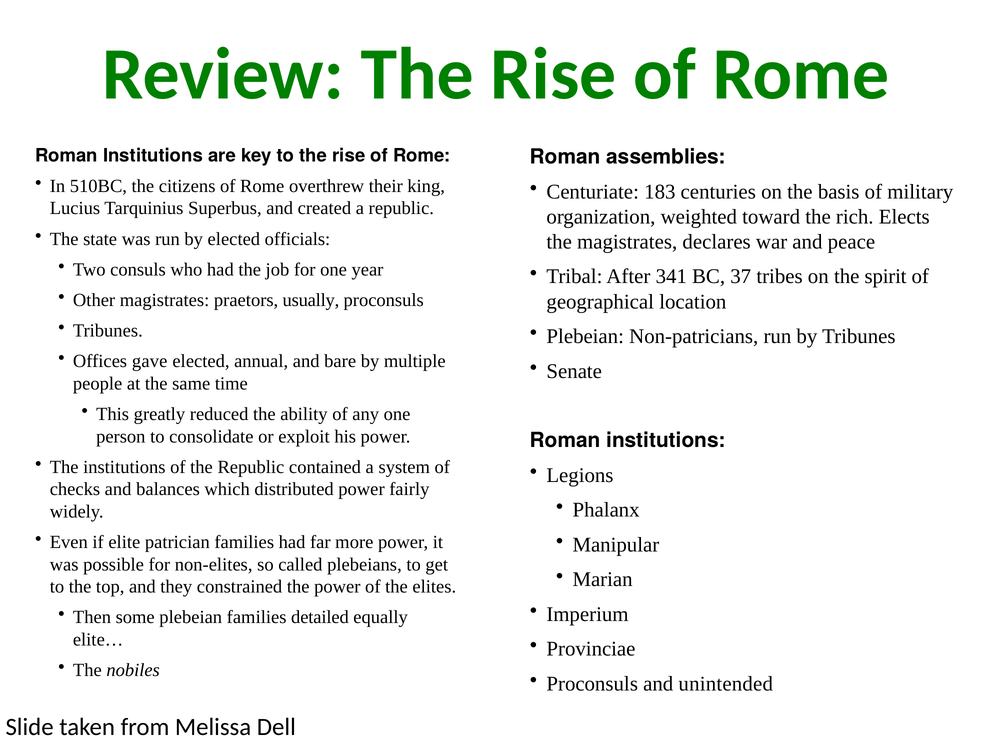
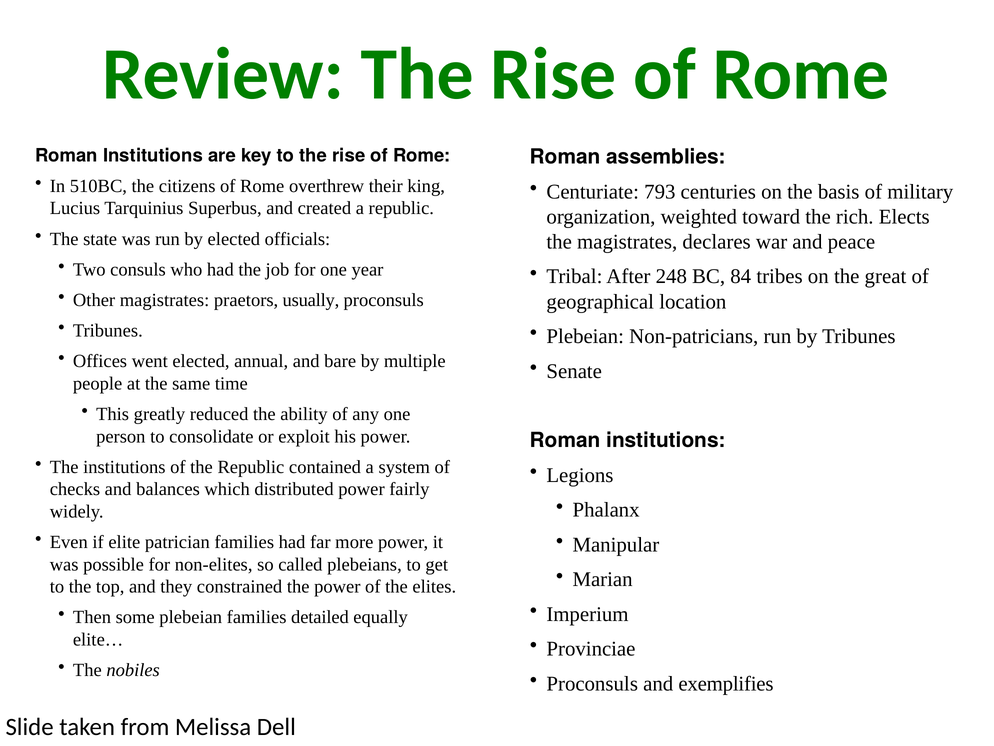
183: 183 -> 793
341: 341 -> 248
37: 37 -> 84
spirit: spirit -> great
gave: gave -> went
unintended: unintended -> exemplifies
